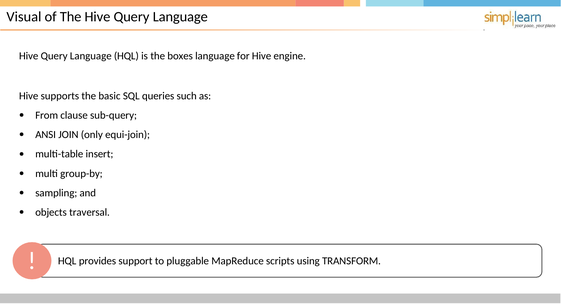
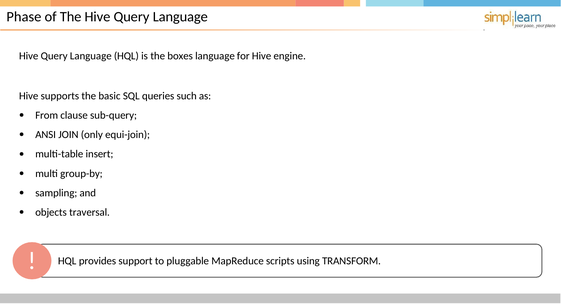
Visual: Visual -> Phase
